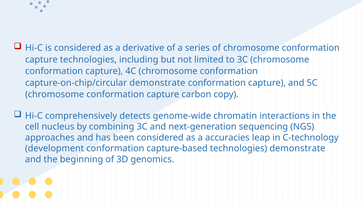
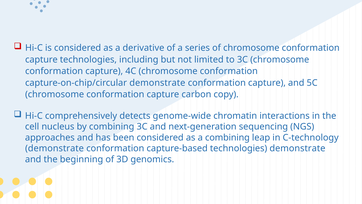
a accuracies: accuracies -> combining
development at (55, 148): development -> demonstrate
